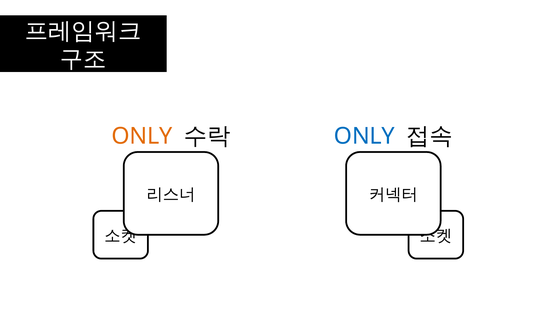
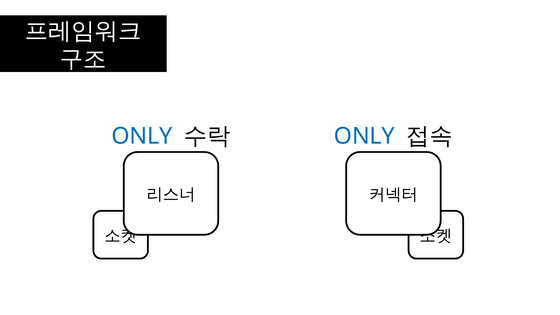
ONLY at (142, 136) colour: orange -> blue
